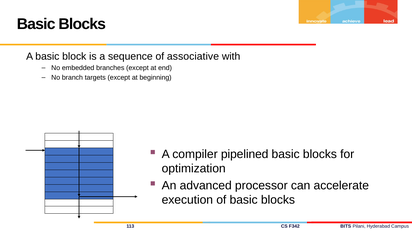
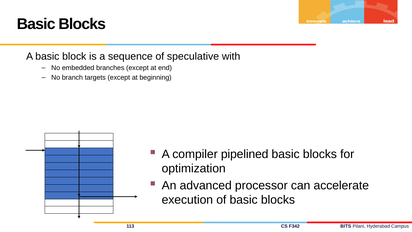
associative: associative -> speculative
